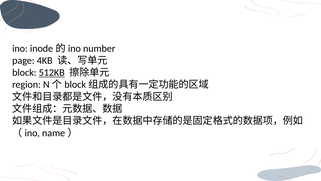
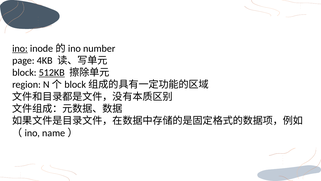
ino underline: none -> present
